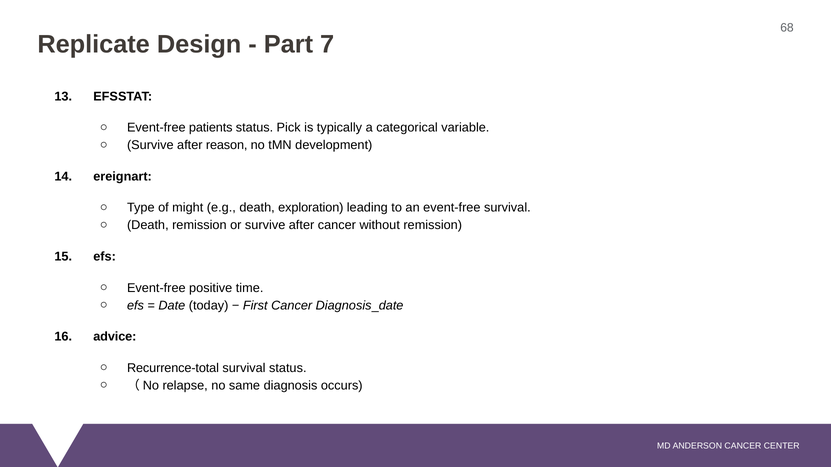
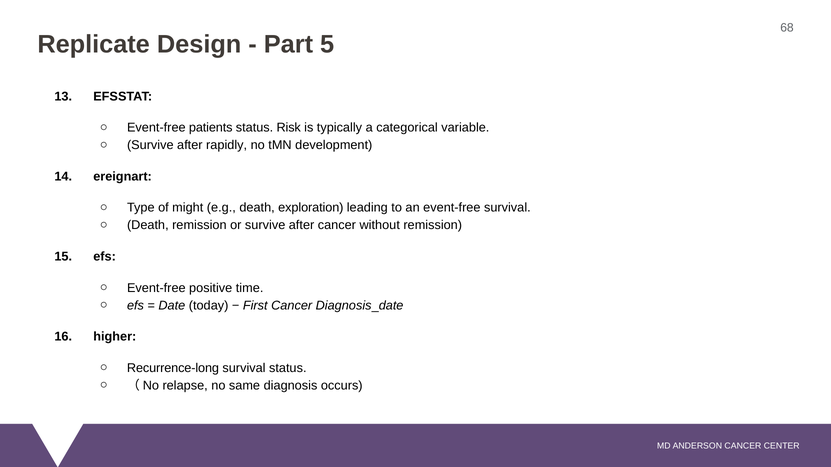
7: 7 -> 5
Pick: Pick -> Risk
reason: reason -> rapidly
advice: advice -> higher
Recurrence-total: Recurrence-total -> Recurrence-long
